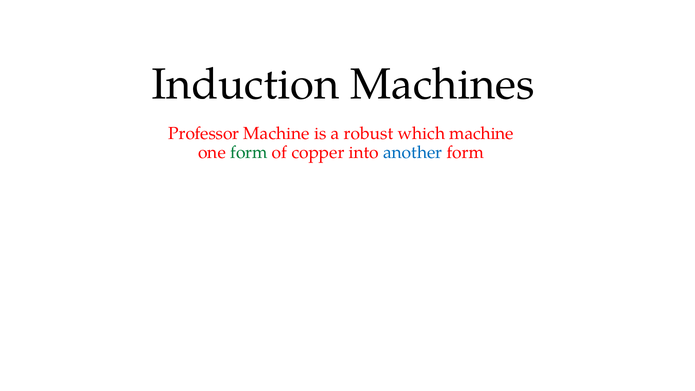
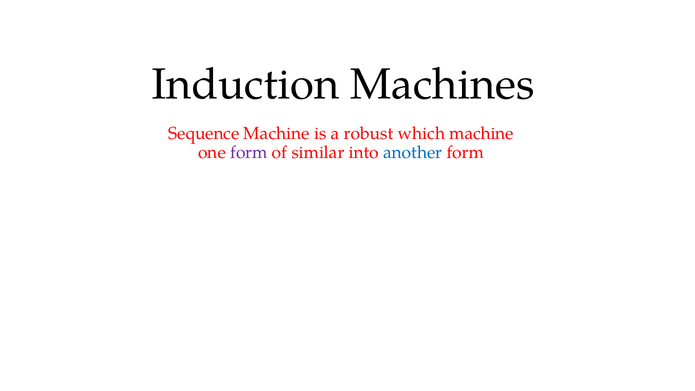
Professor: Professor -> Sequence
form at (249, 152) colour: green -> purple
copper: copper -> similar
